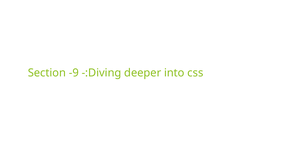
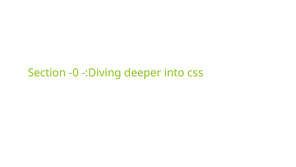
-9: -9 -> -0
